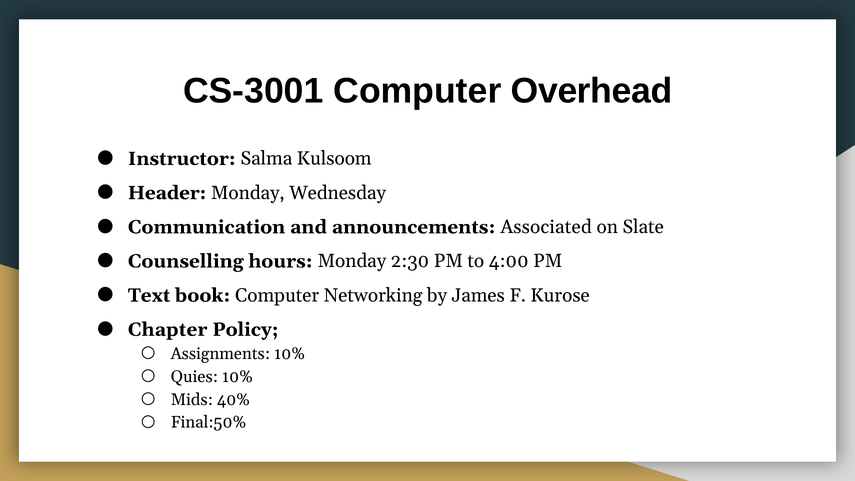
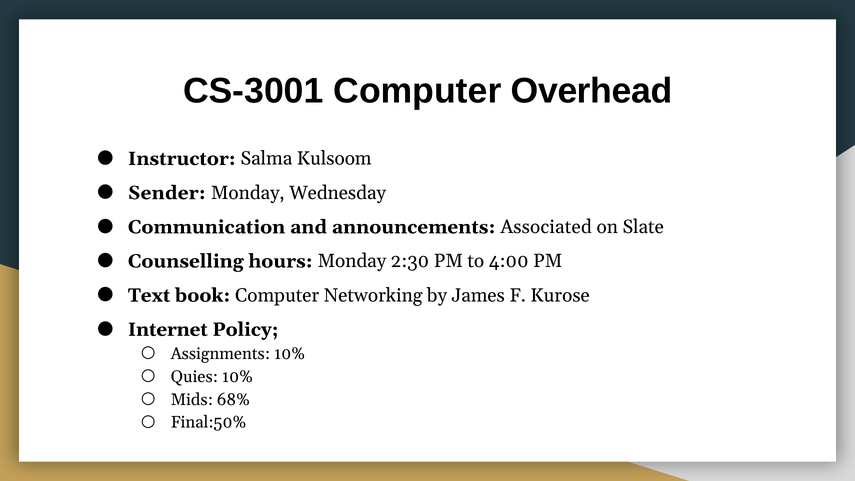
Header: Header -> Sender
Chapter: Chapter -> Internet
40%: 40% -> 68%
